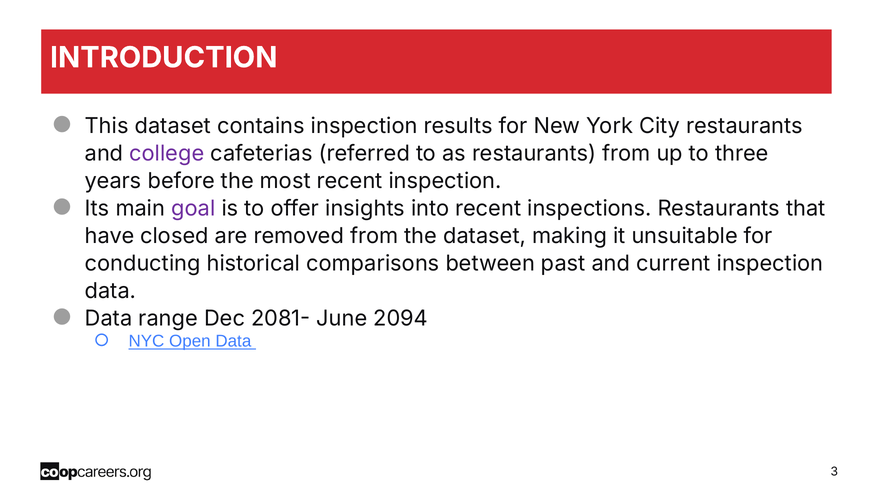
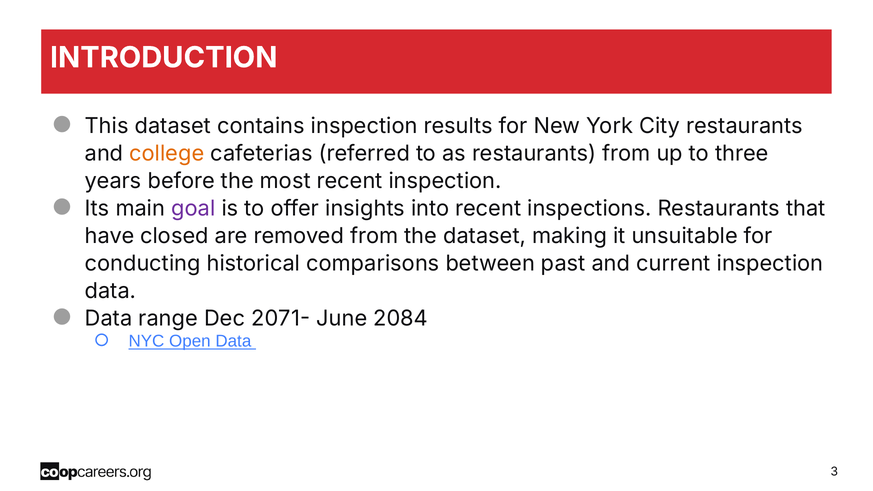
college colour: purple -> orange
2081-: 2081- -> 2071-
2094: 2094 -> 2084
